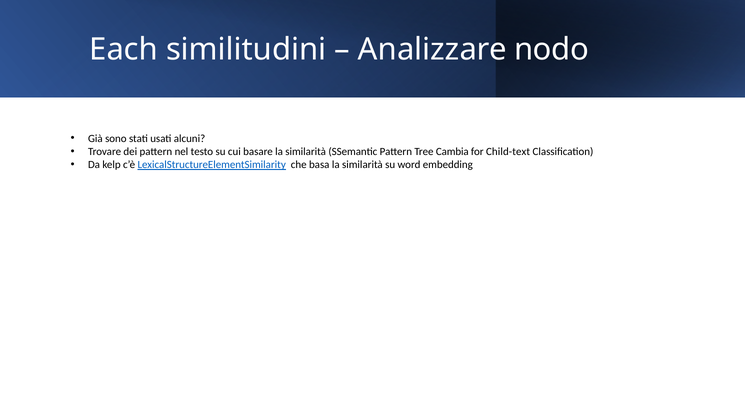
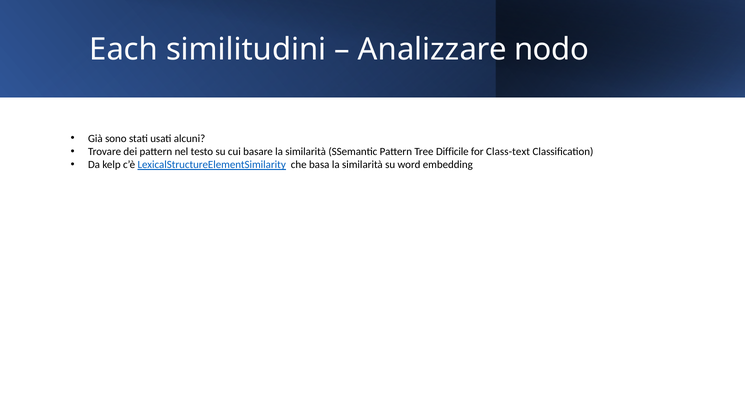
Cambia: Cambia -> Difficile
Child-text: Child-text -> Class-text
